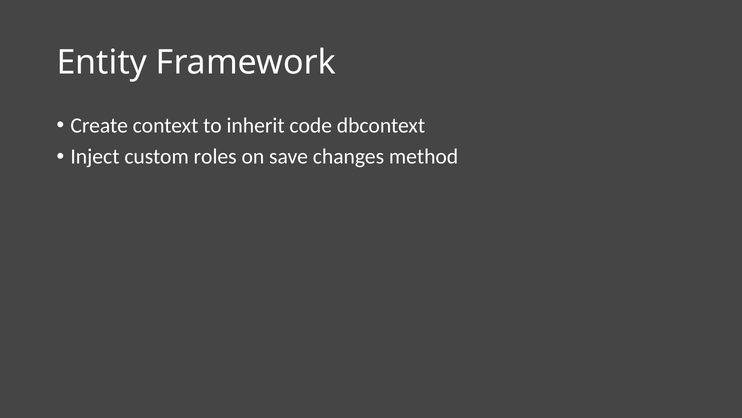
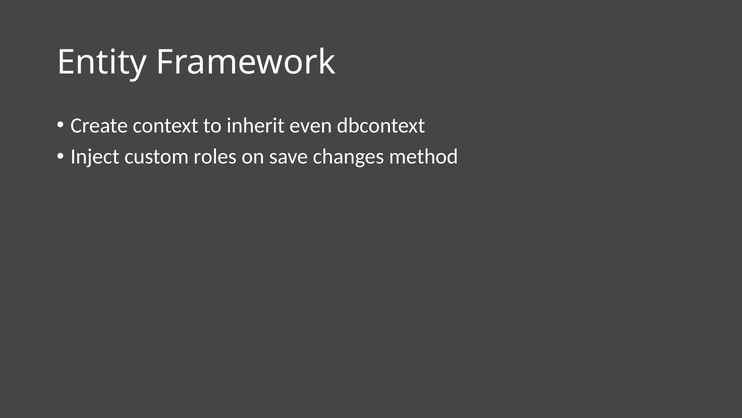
code: code -> even
